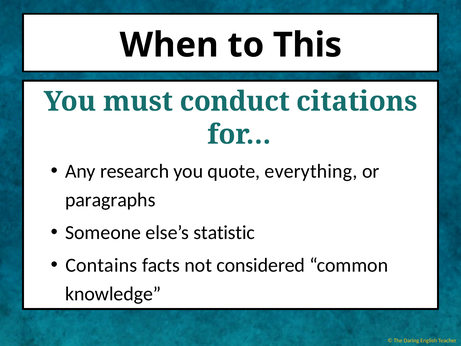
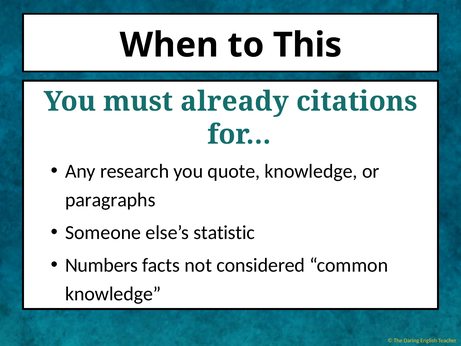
conduct: conduct -> already
quote everything: everything -> knowledge
Contains: Contains -> Numbers
